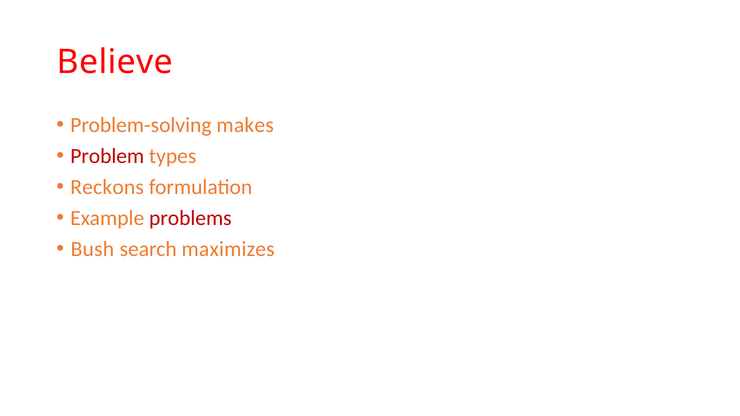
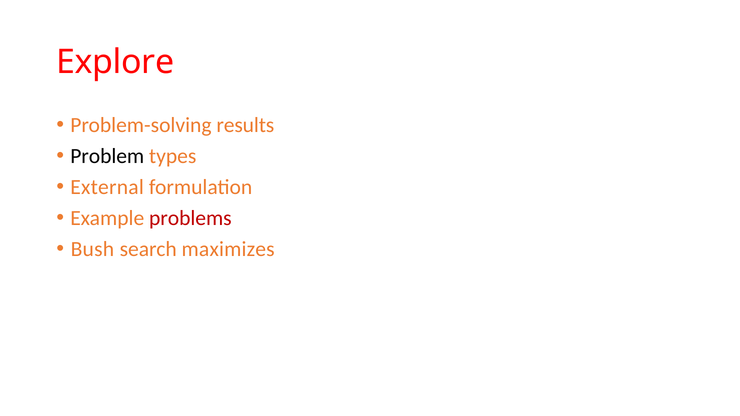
Believe: Believe -> Explore
makes: makes -> results
Problem colour: red -> black
Reckons: Reckons -> External
